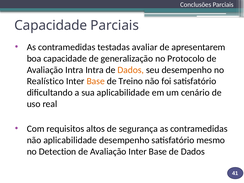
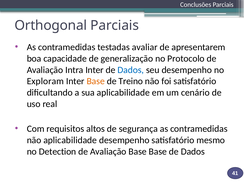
Capacidade at (51, 25): Capacidade -> Orthogonal
Intra Intra: Intra -> Inter
Dados at (131, 70) colour: orange -> blue
Realístico: Realístico -> Exploram
Avaliação Inter: Inter -> Base
